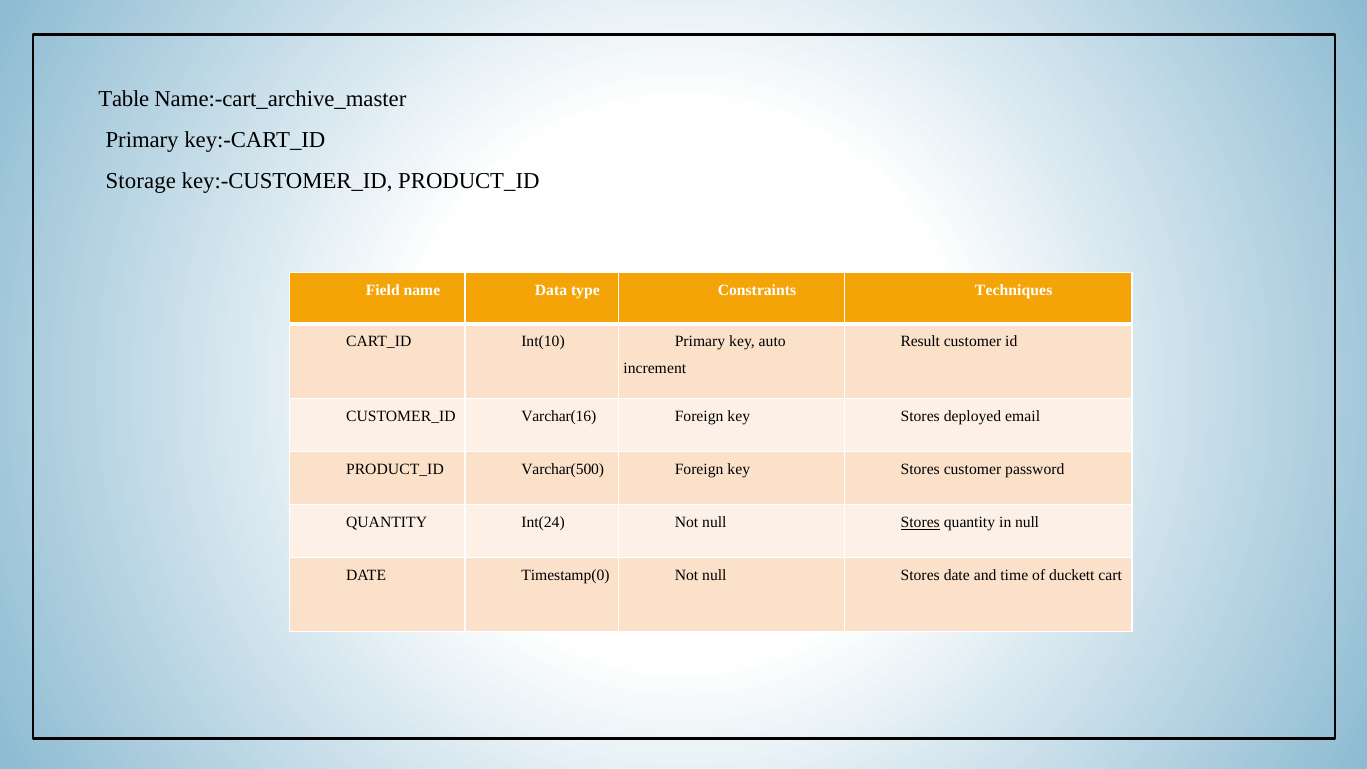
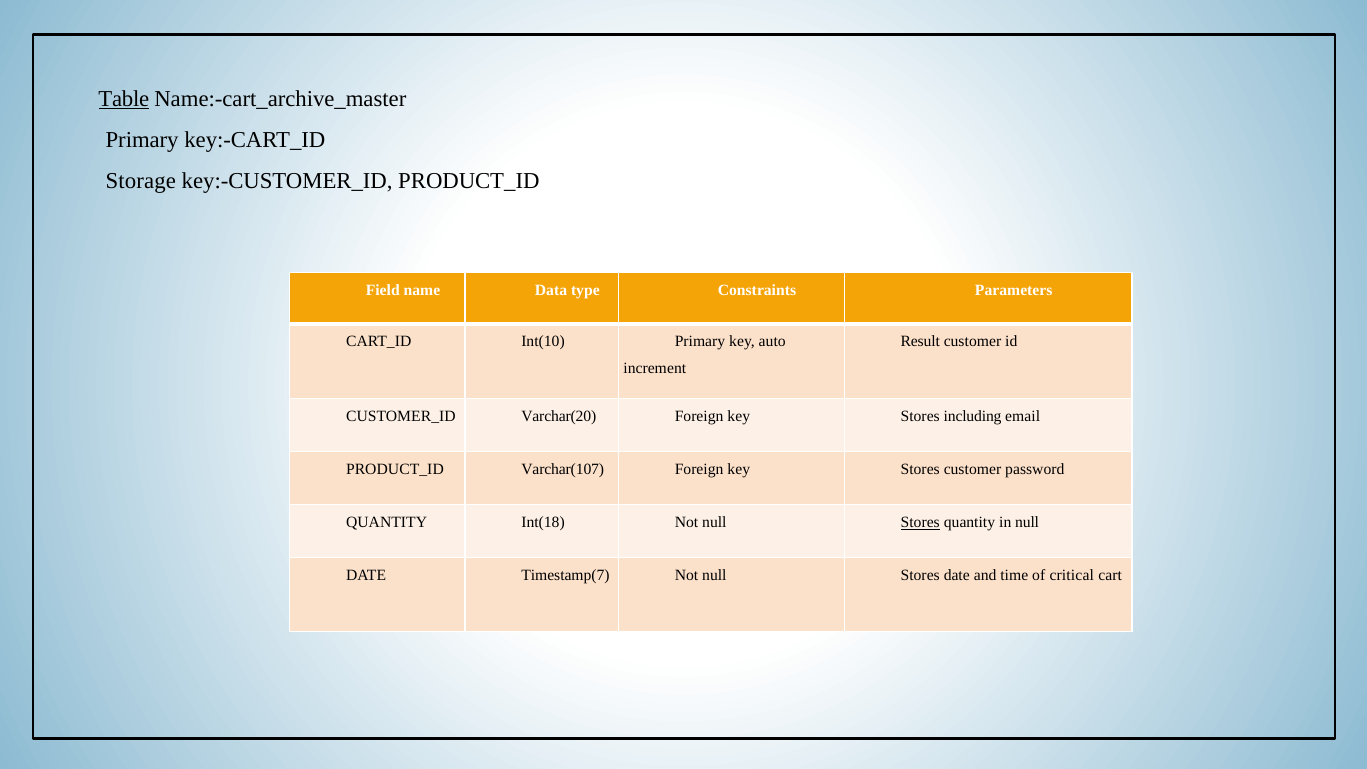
Table underline: none -> present
Techniques: Techniques -> Parameters
Varchar(16: Varchar(16 -> Varchar(20
deployed: deployed -> including
Varchar(500: Varchar(500 -> Varchar(107
Int(24: Int(24 -> Int(18
Timestamp(0: Timestamp(0 -> Timestamp(7
duckett: duckett -> critical
